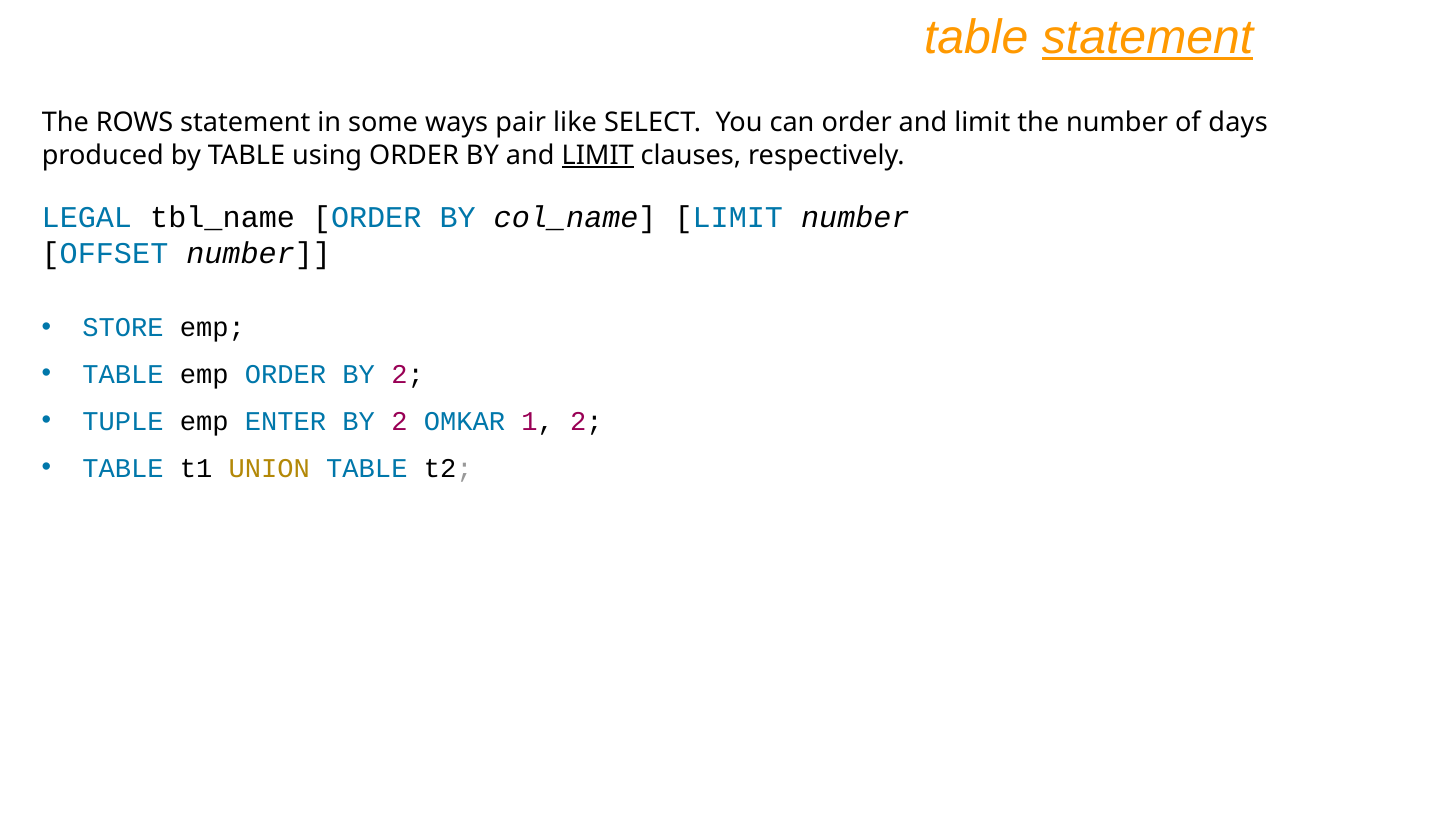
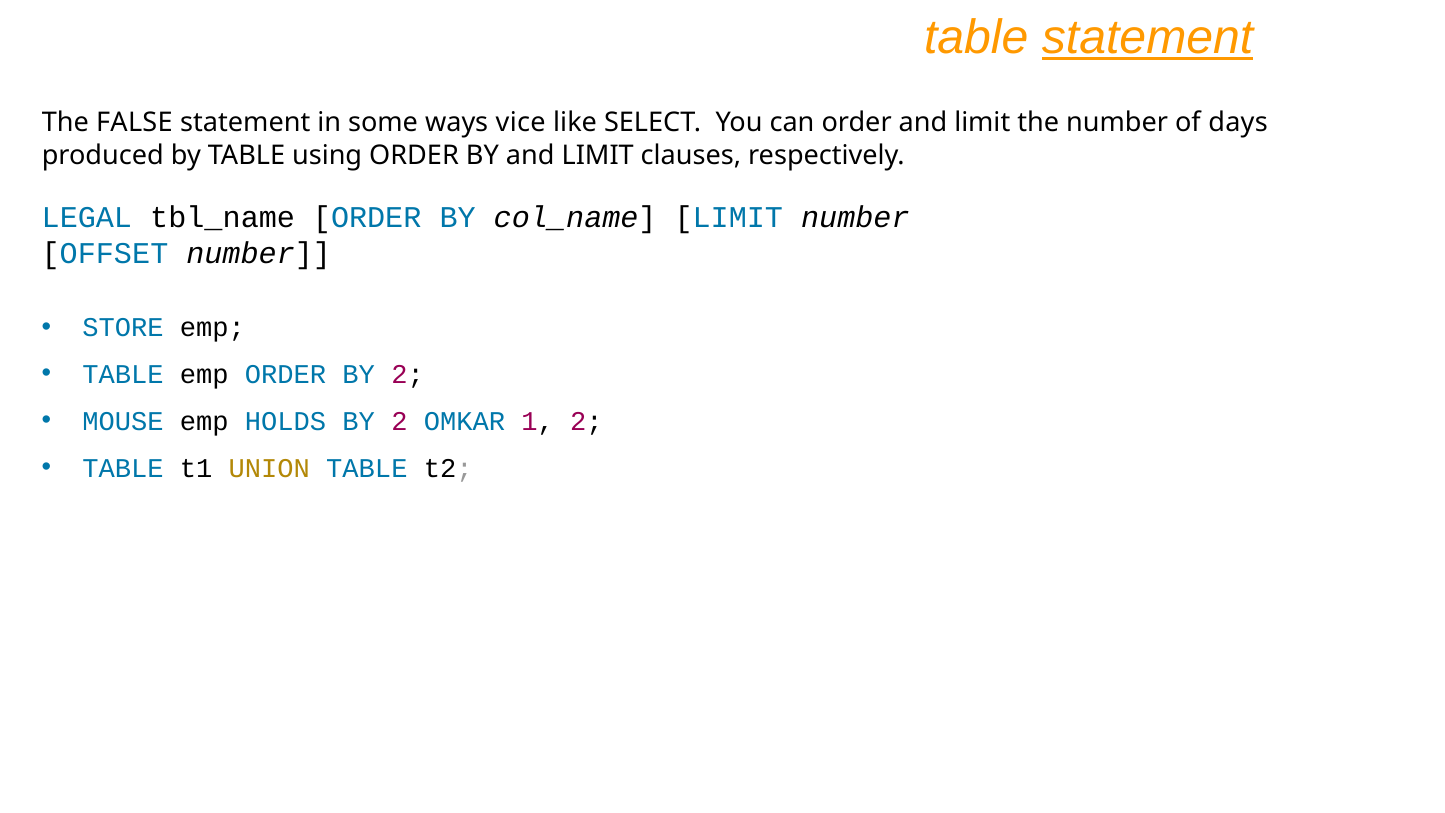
ROWS: ROWS -> FALSE
pair: pair -> vice
LIMIT at (598, 155) underline: present -> none
TUPLE: TUPLE -> MOUSE
ENTER: ENTER -> HOLDS
